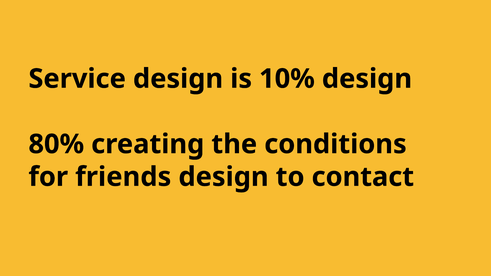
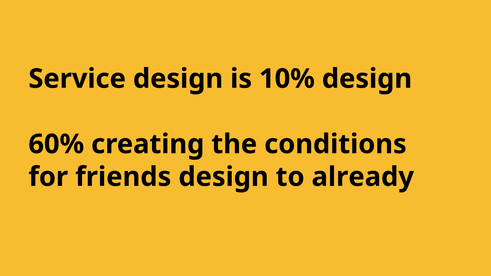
80%: 80% -> 60%
contact: contact -> already
